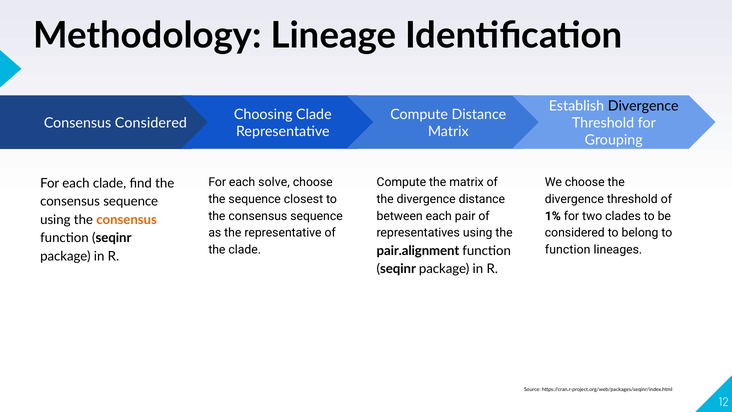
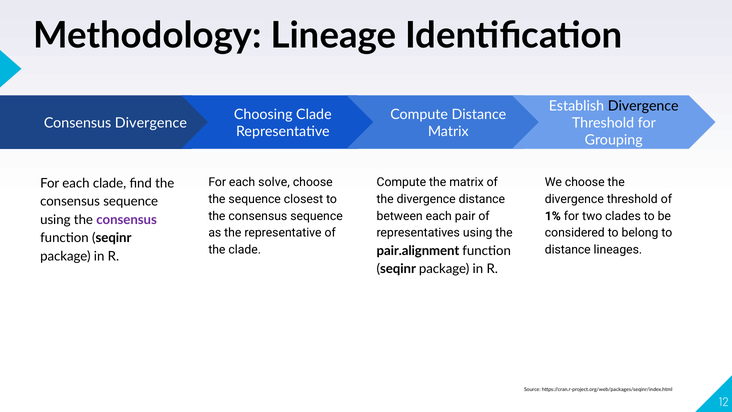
Consensus Considered: Considered -> Divergence
consensus at (127, 220) colour: orange -> purple
function at (568, 250): function -> distance
